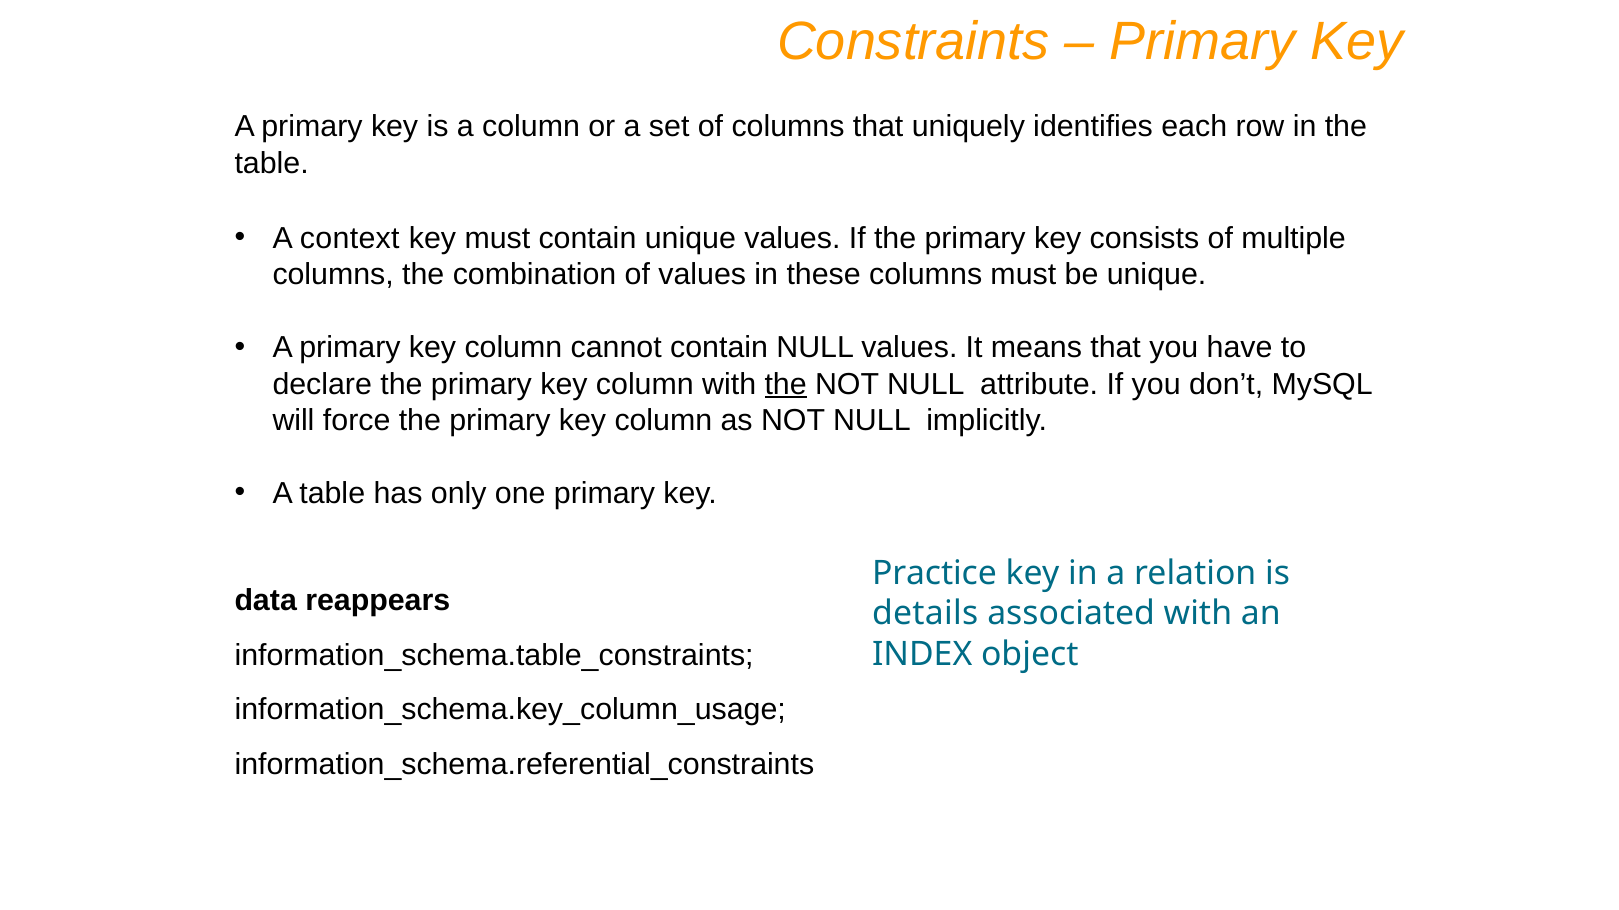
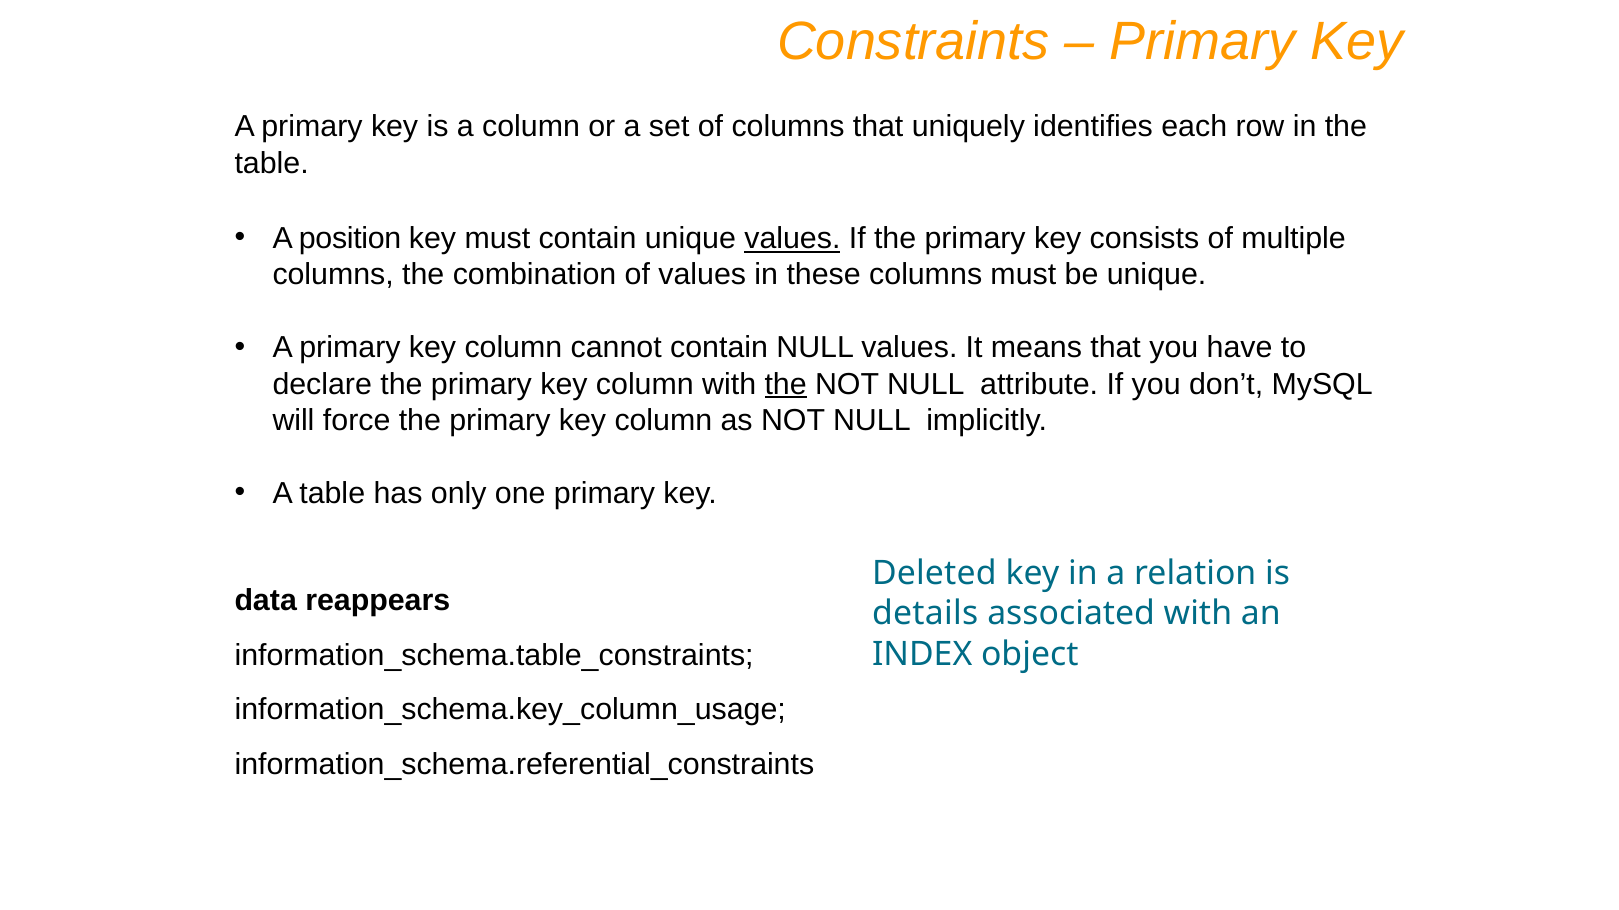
context: context -> position
values at (792, 239) underline: none -> present
Practice: Practice -> Deleted
